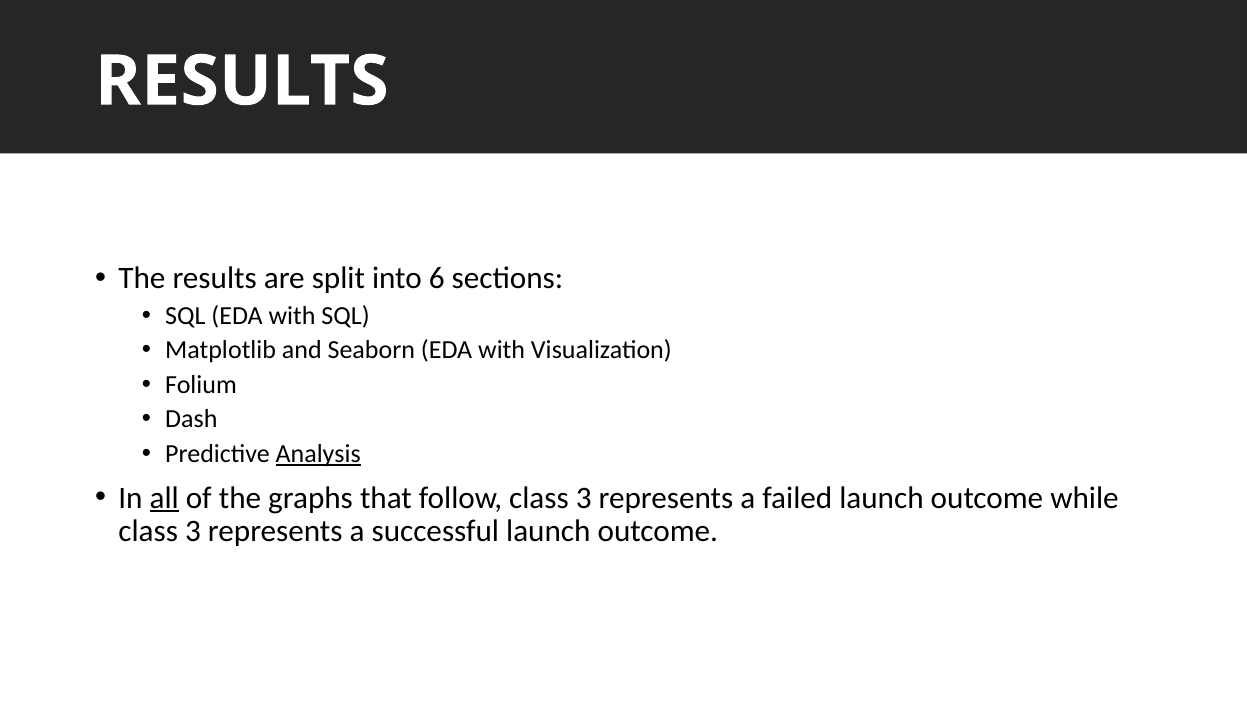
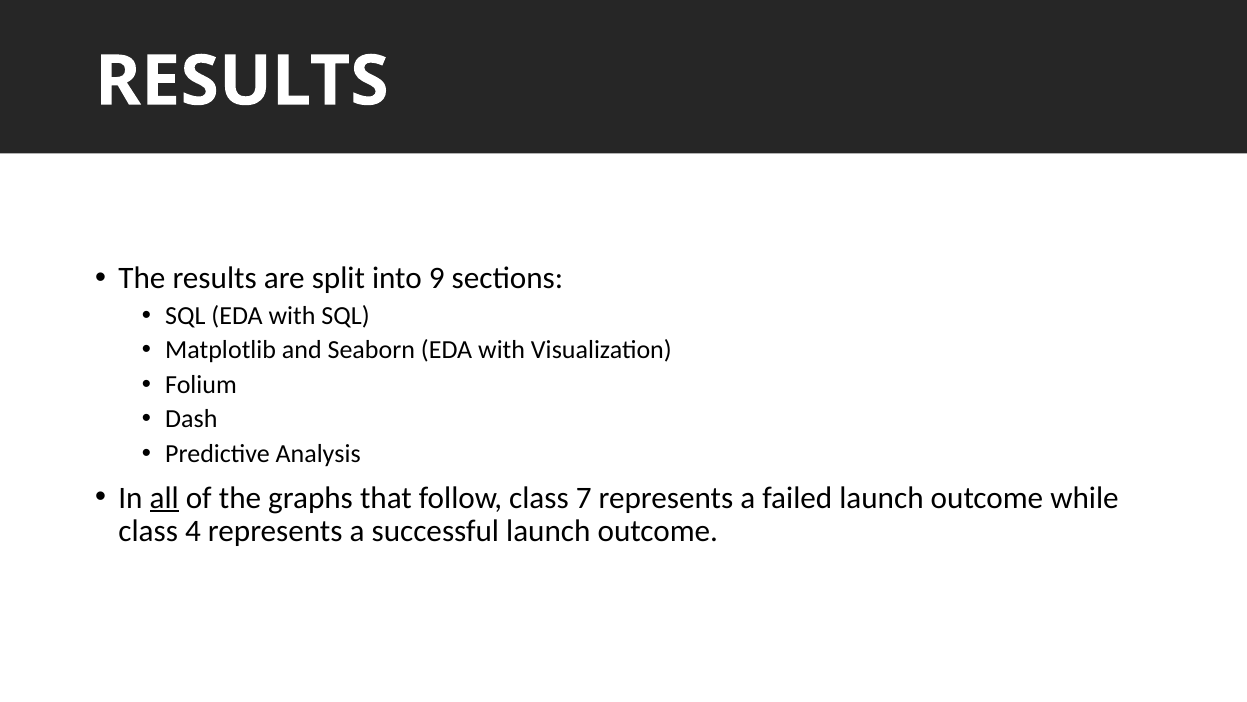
6: 6 -> 9
Analysis underline: present -> none
follow class 3: 3 -> 7
3 at (193, 531): 3 -> 4
